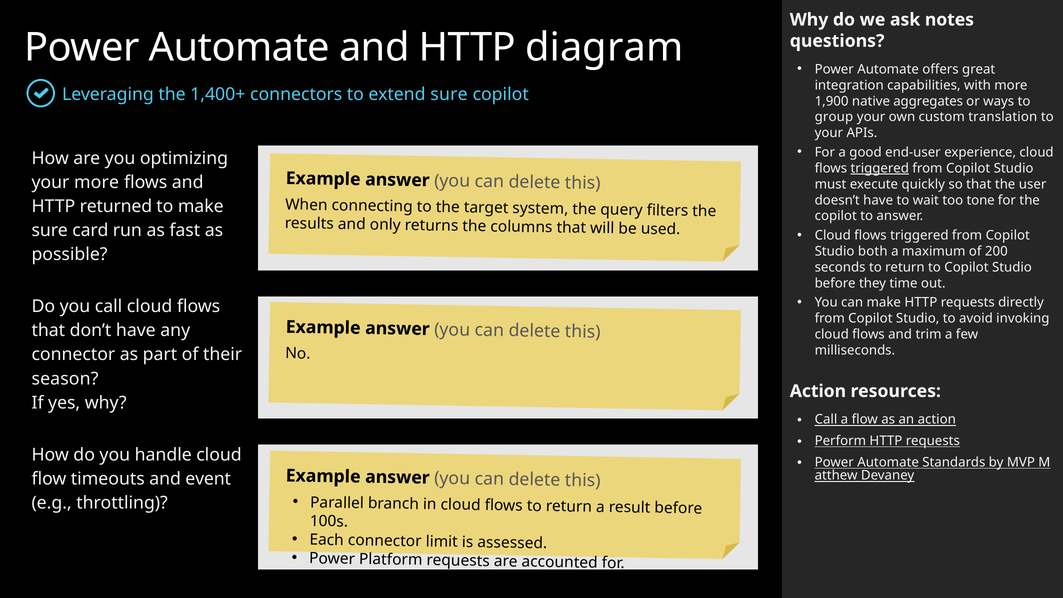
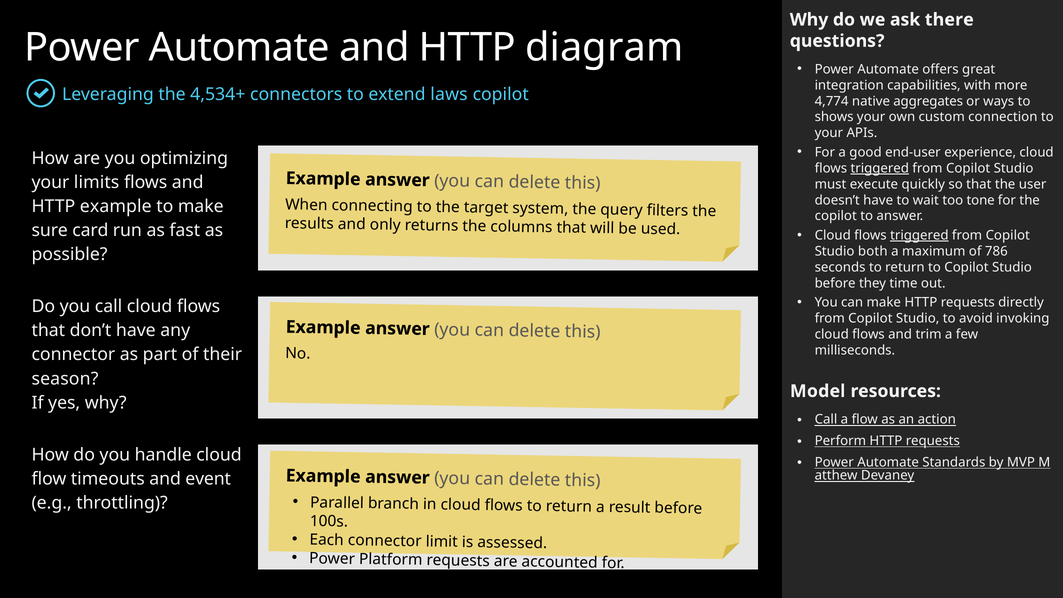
notes: notes -> there
1,400+: 1,400+ -> 4,534+
extend sure: sure -> laws
1,900: 1,900 -> 4,774
group: group -> shows
translation: translation -> connection
your more: more -> limits
HTTP returned: returned -> example
triggered at (919, 235) underline: none -> present
200: 200 -> 786
Action at (818, 391): Action -> Model
